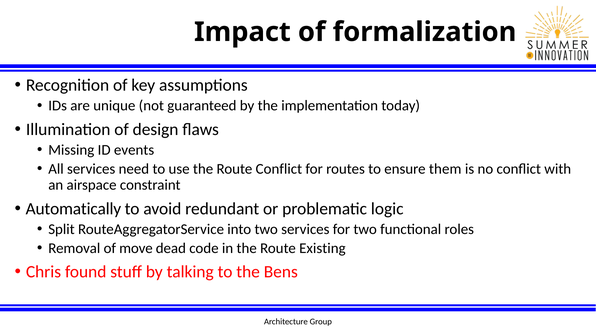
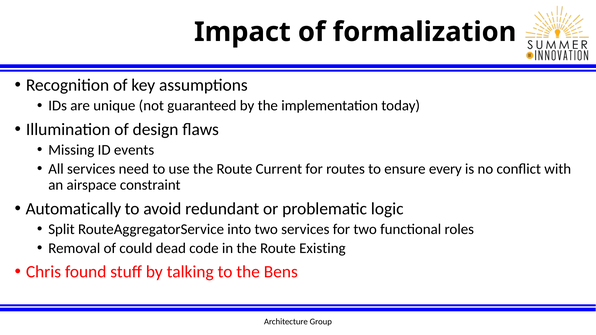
Route Conflict: Conflict -> Current
them: them -> every
move: move -> could
